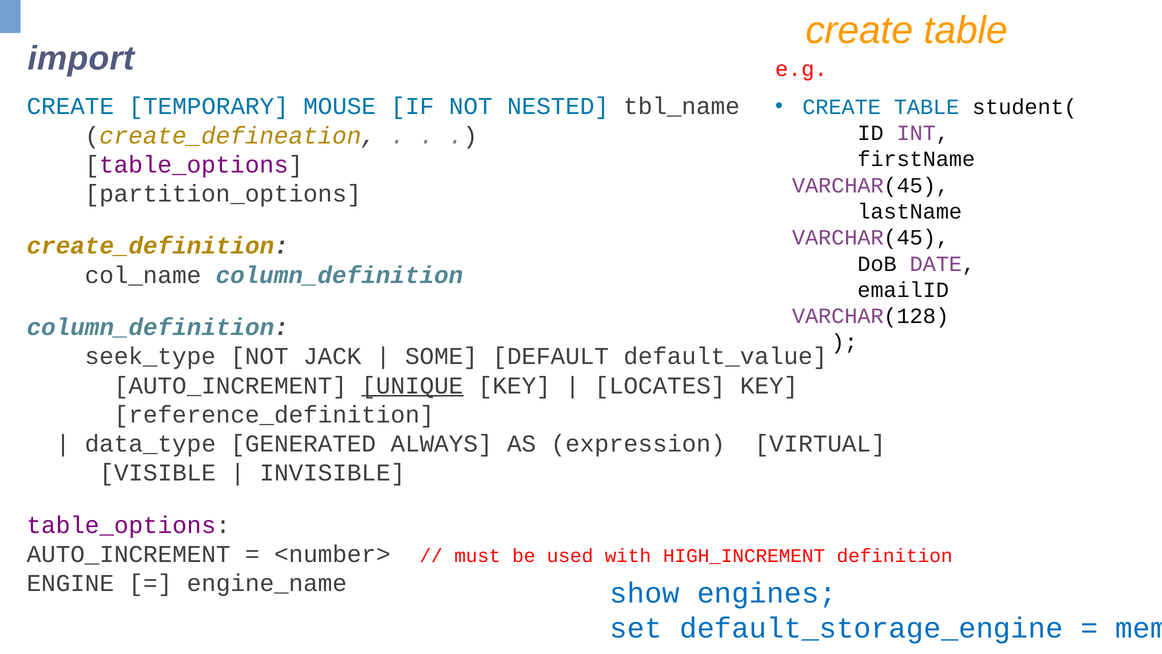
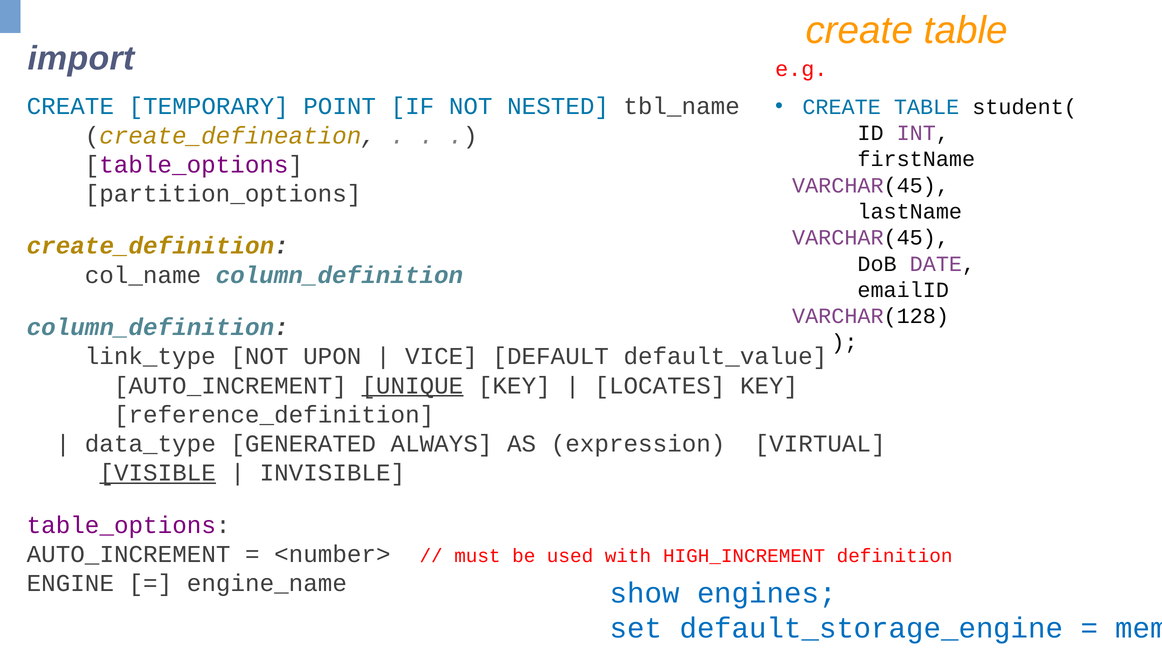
MOUSE: MOUSE -> POINT
seek_type: seek_type -> link_type
JACK: JACK -> UPON
SOME: SOME -> VICE
VISIBLE underline: none -> present
